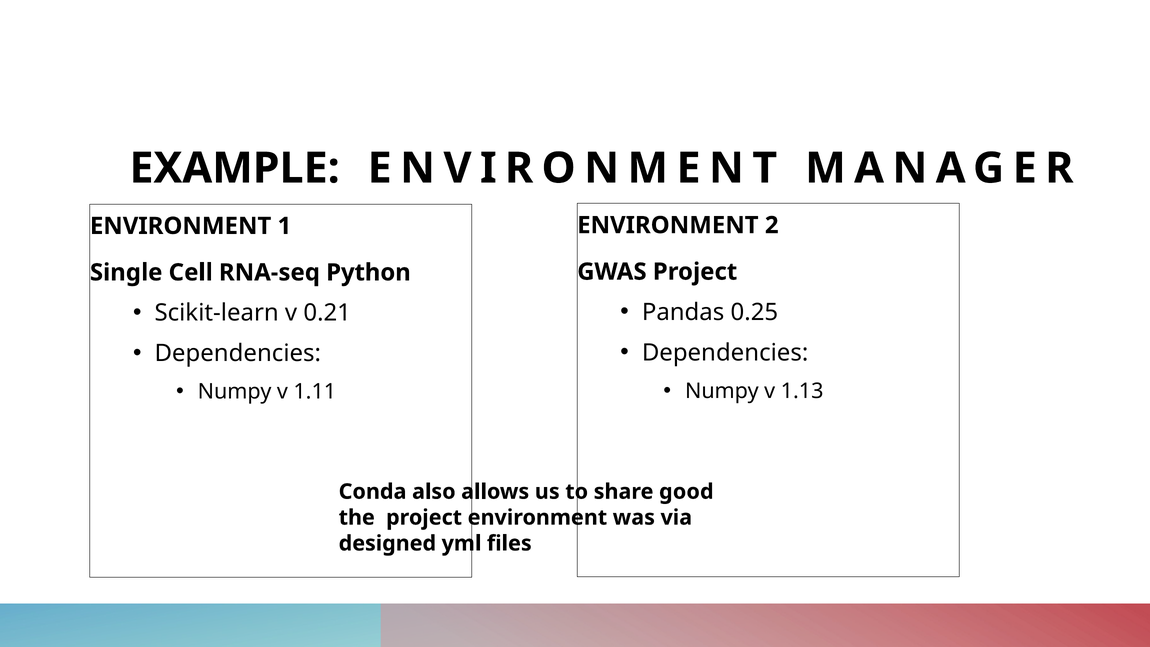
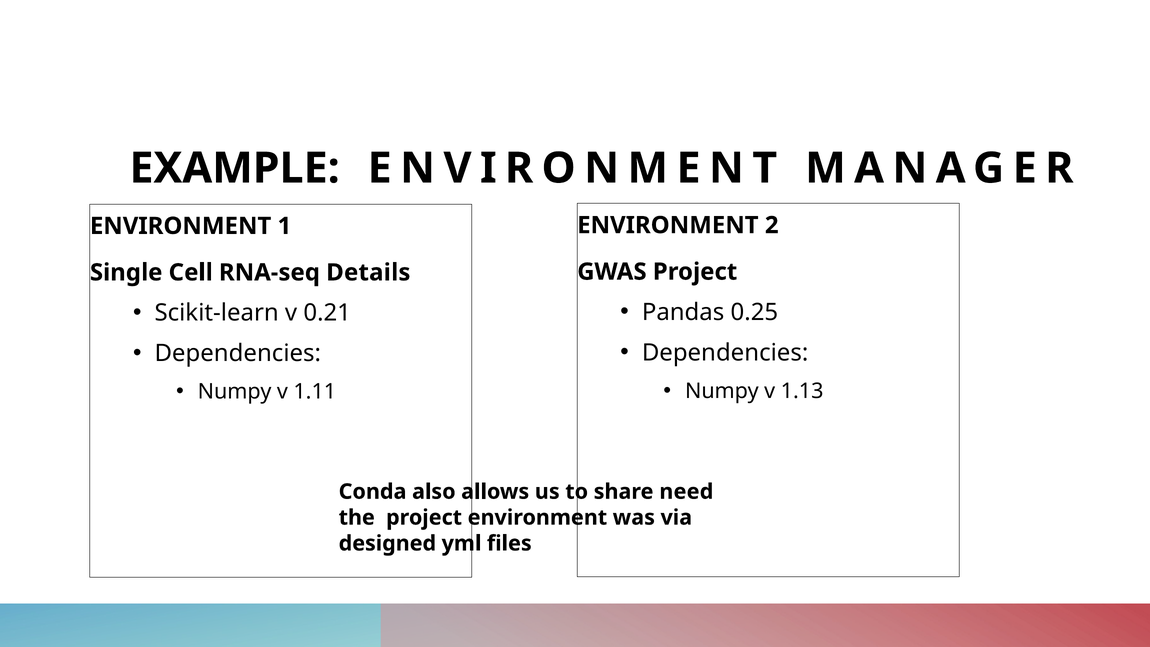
Python: Python -> Details
good: good -> need
